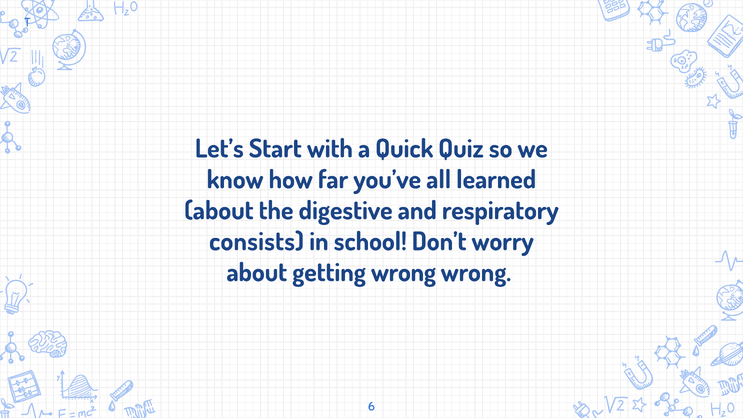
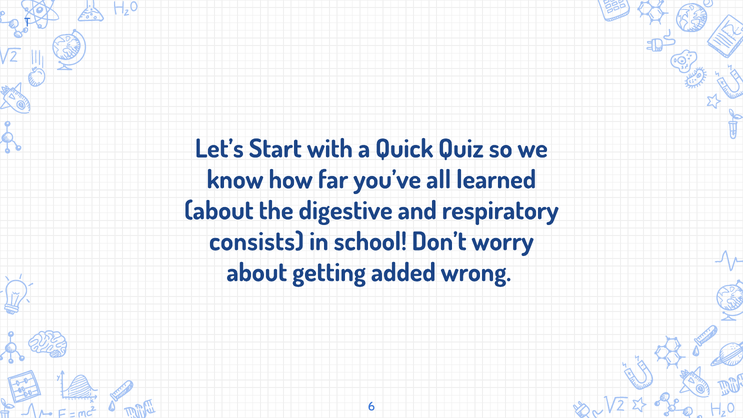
getting wrong: wrong -> added
